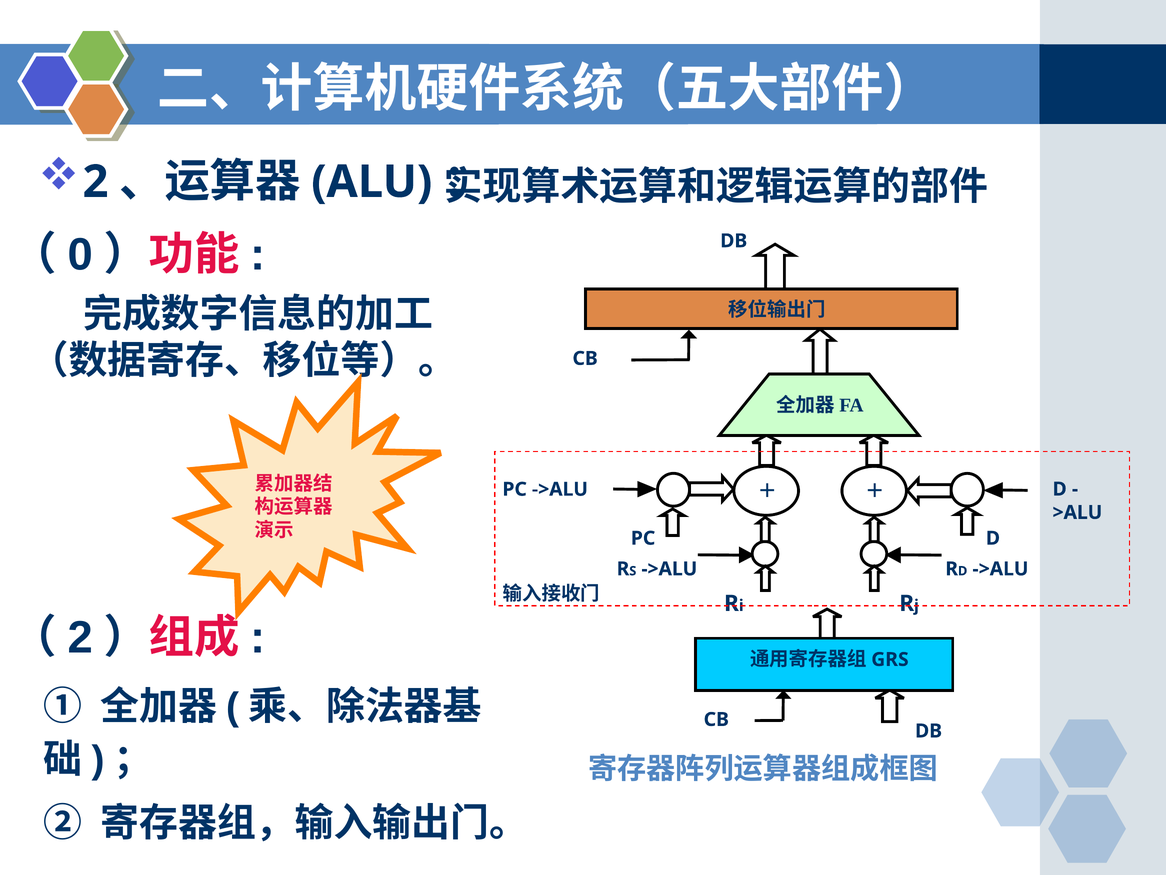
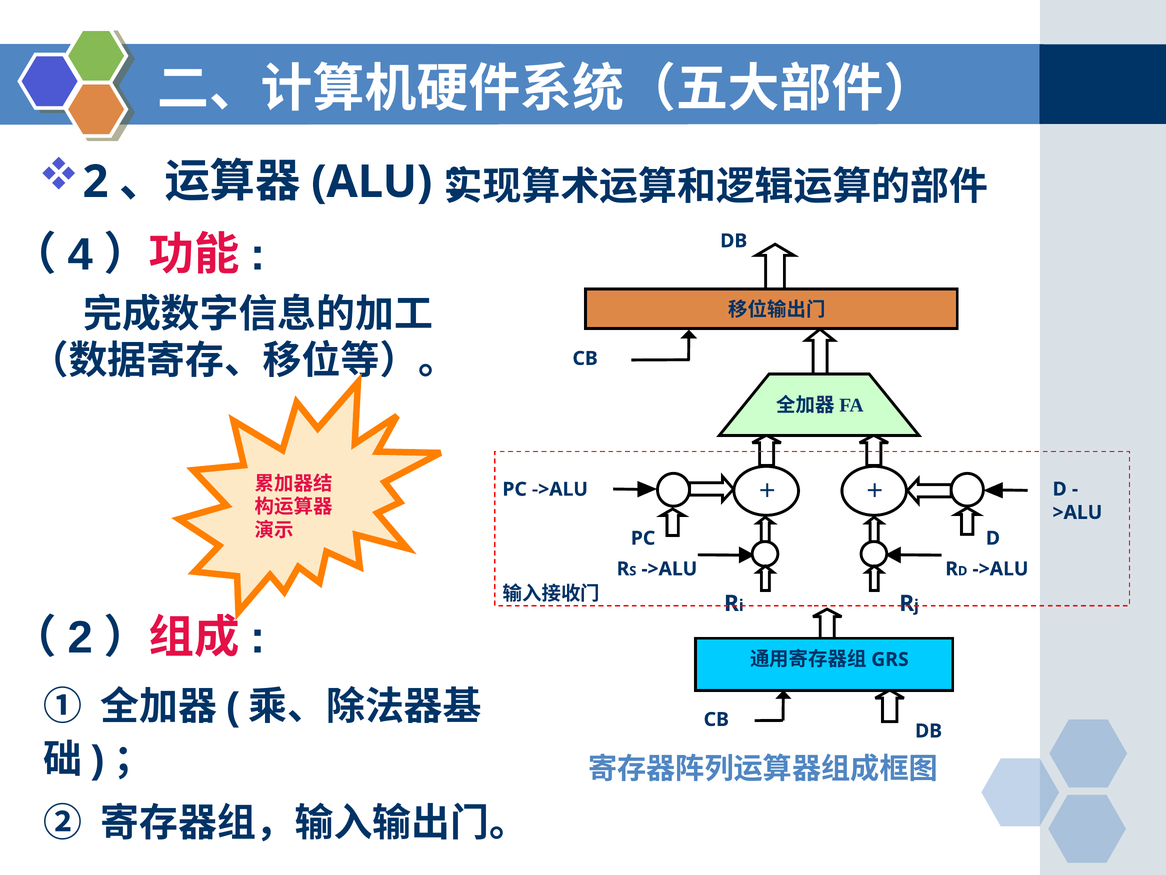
0: 0 -> 4
